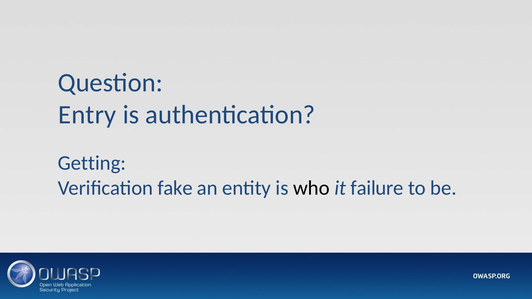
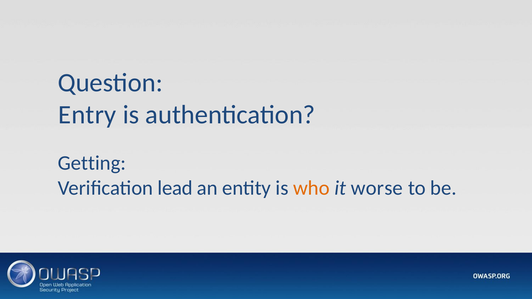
fake: fake -> lead
who colour: black -> orange
failure: failure -> worse
